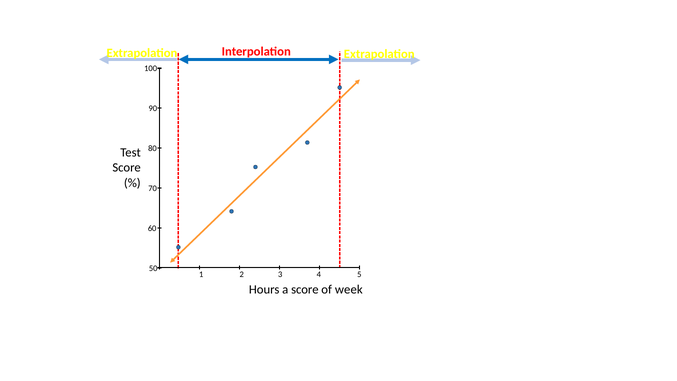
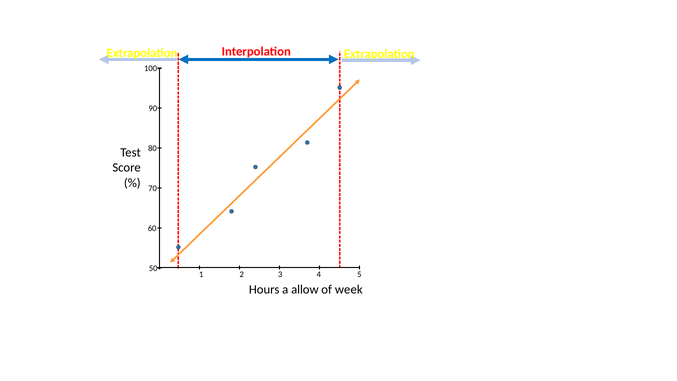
a score: score -> allow
